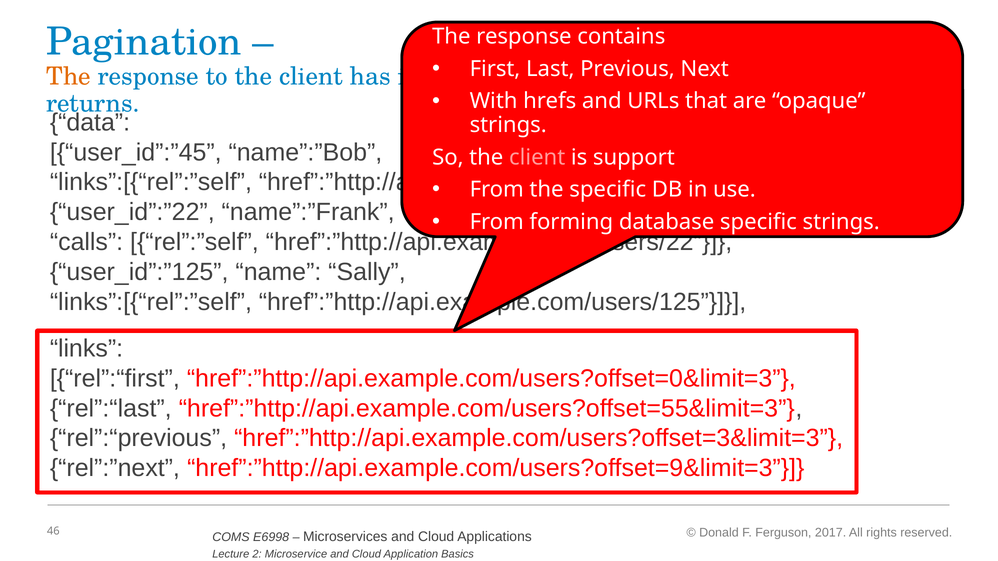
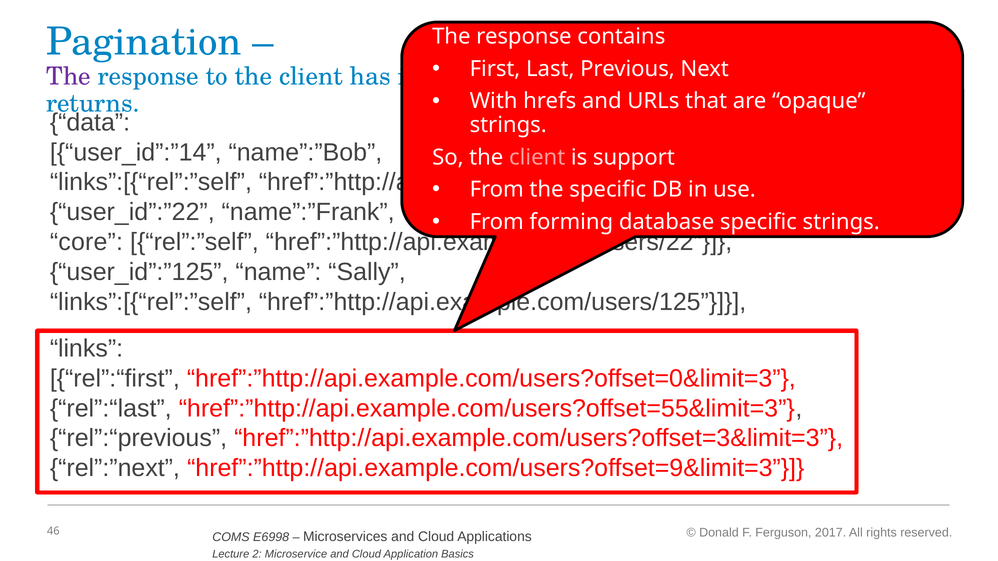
The at (69, 77) colour: orange -> purple
user_id”:”45: user_id”:”45 -> user_id”:”14
calls: calls -> core
